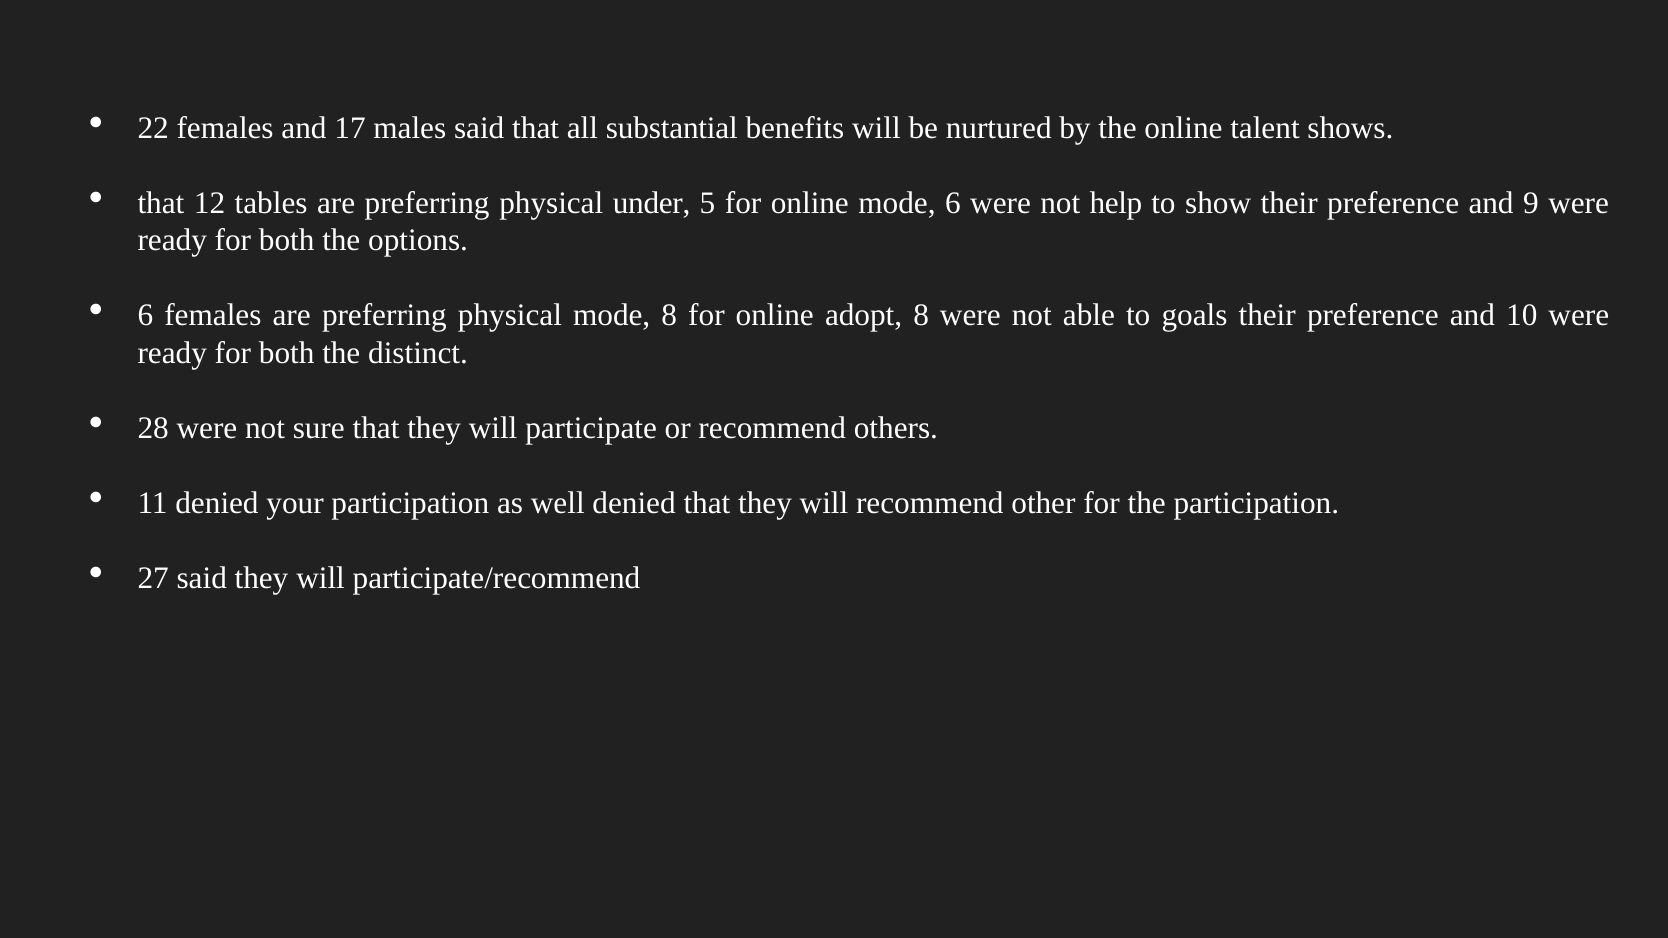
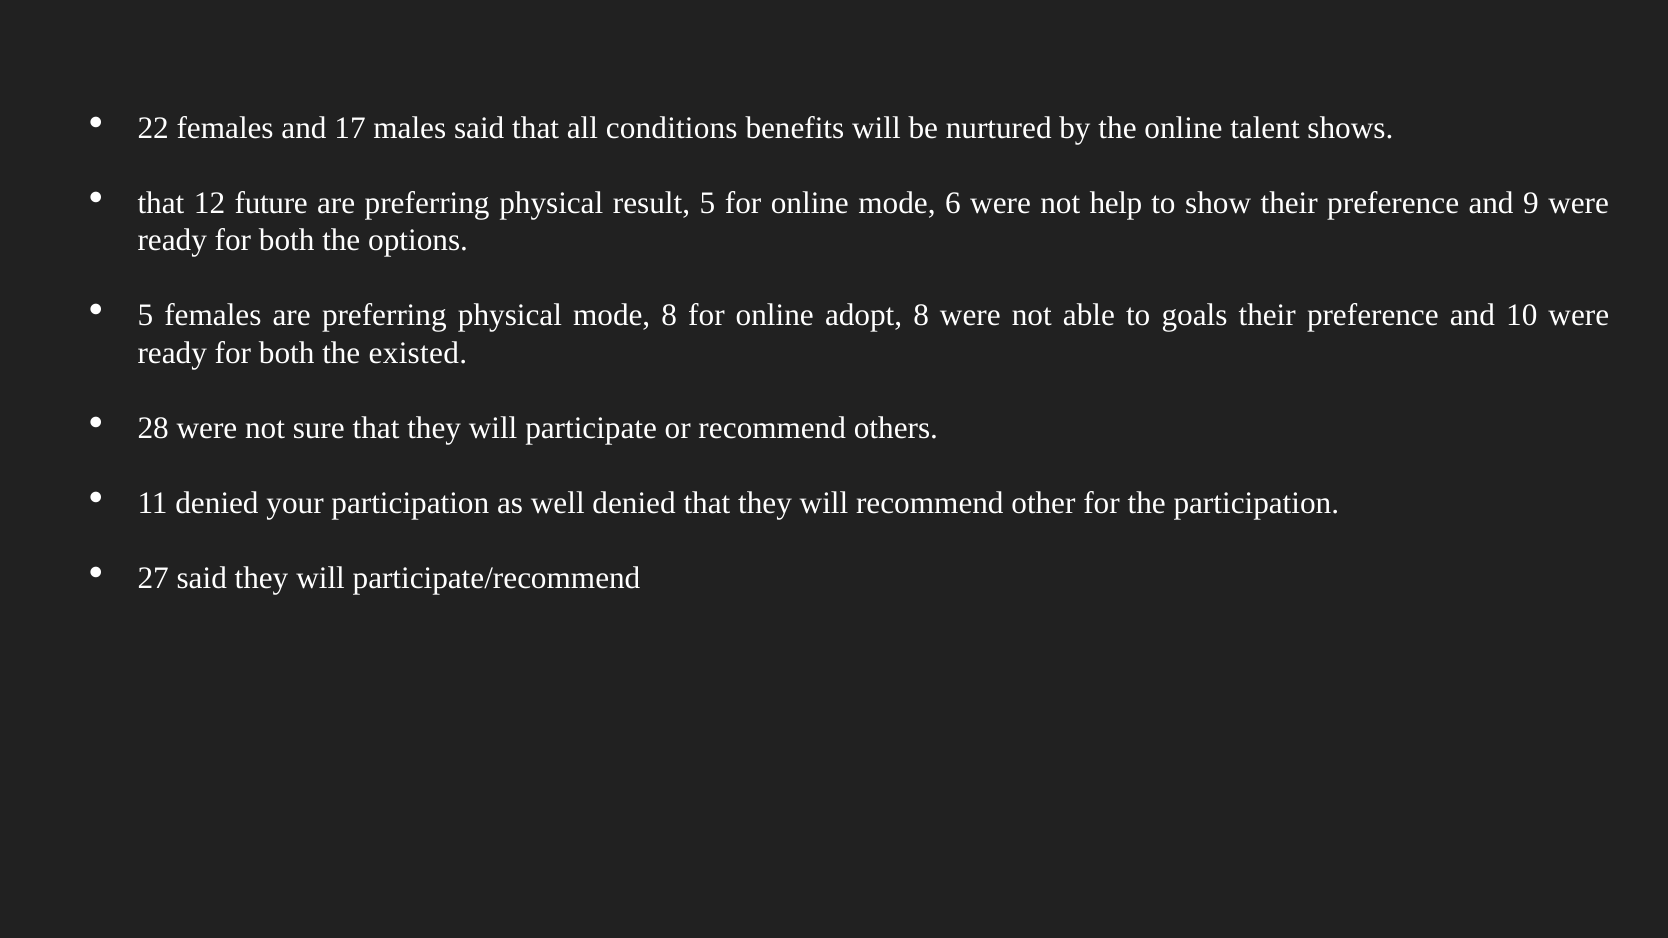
substantial: substantial -> conditions
tables: tables -> future
under: under -> result
6 at (145, 316): 6 -> 5
distinct: distinct -> existed
